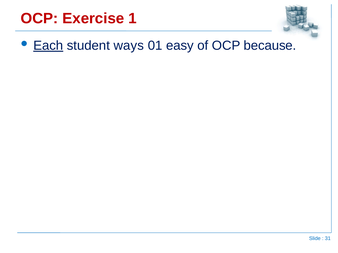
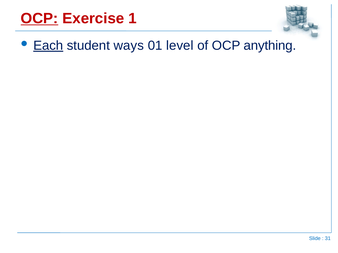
OCP at (39, 19) underline: none -> present
easy: easy -> level
because: because -> anything
